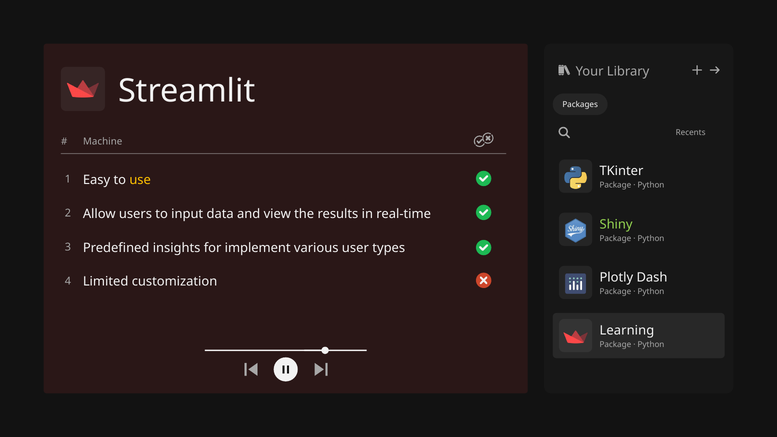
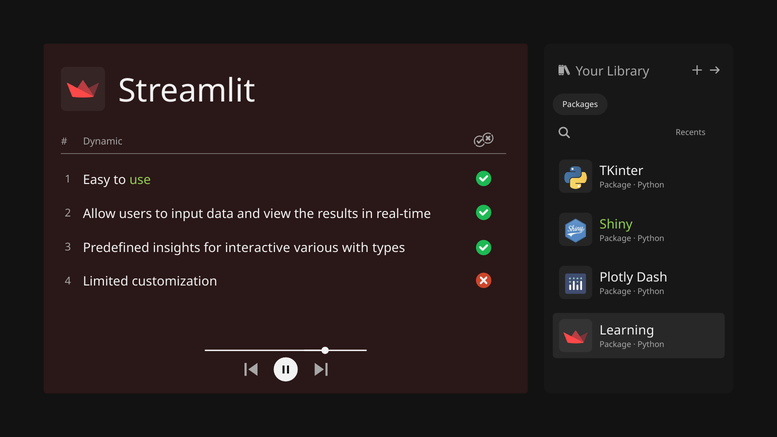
Machine: Machine -> Dynamic
use colour: yellow -> light green
implement: implement -> interactive
user: user -> with
